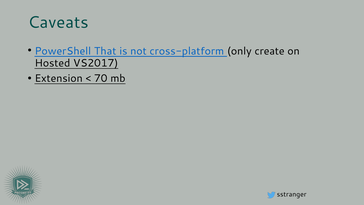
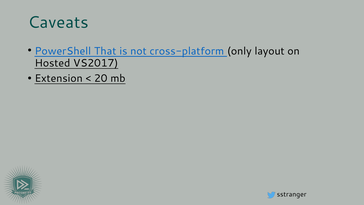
create: create -> layout
70: 70 -> 20
